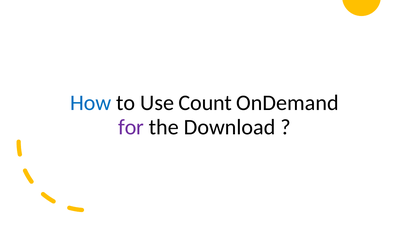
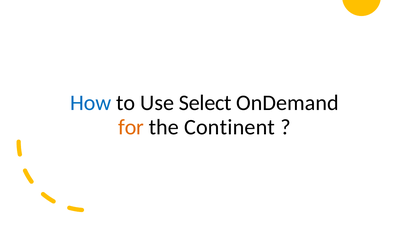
Count: Count -> Select
for colour: purple -> orange
Download: Download -> Continent
